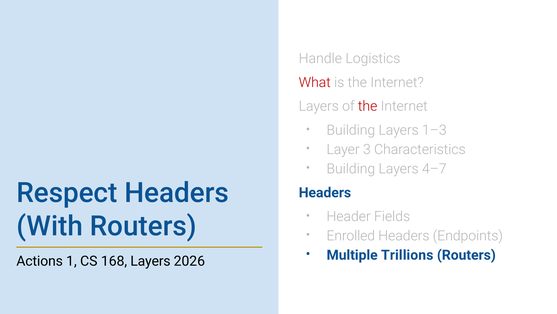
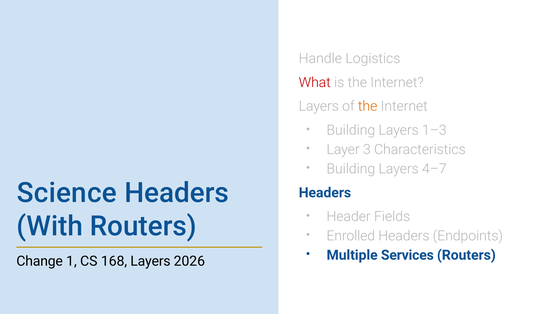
the at (368, 106) colour: red -> orange
Respect: Respect -> Science
Trillions: Trillions -> Services
Actions: Actions -> Change
